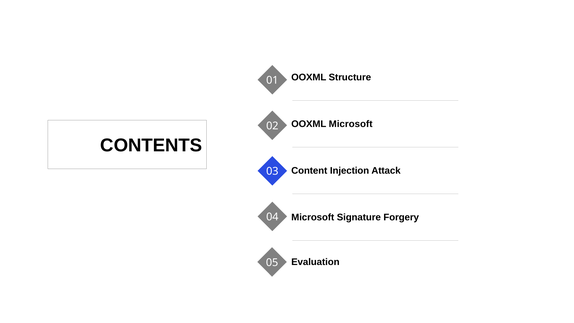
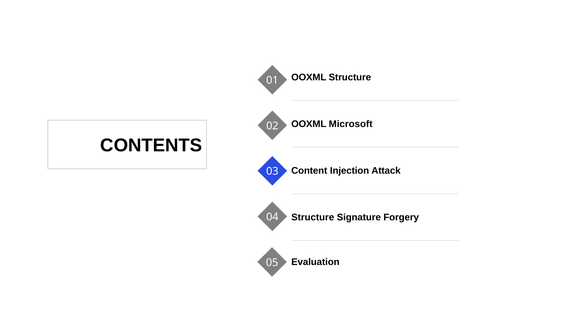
04 Microsoft: Microsoft -> Structure
